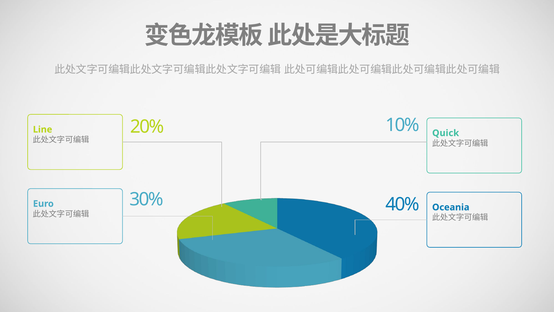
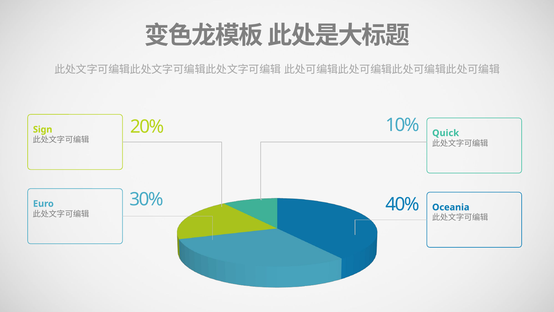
Line: Line -> Sign
